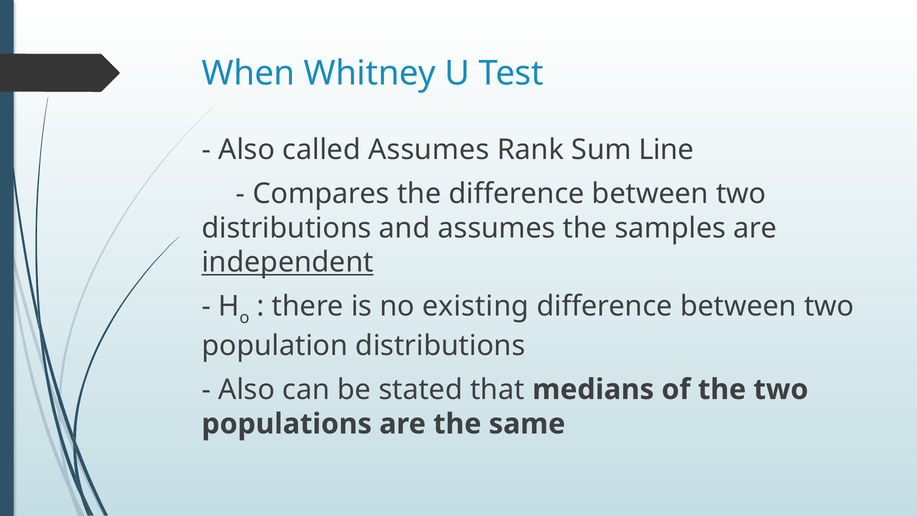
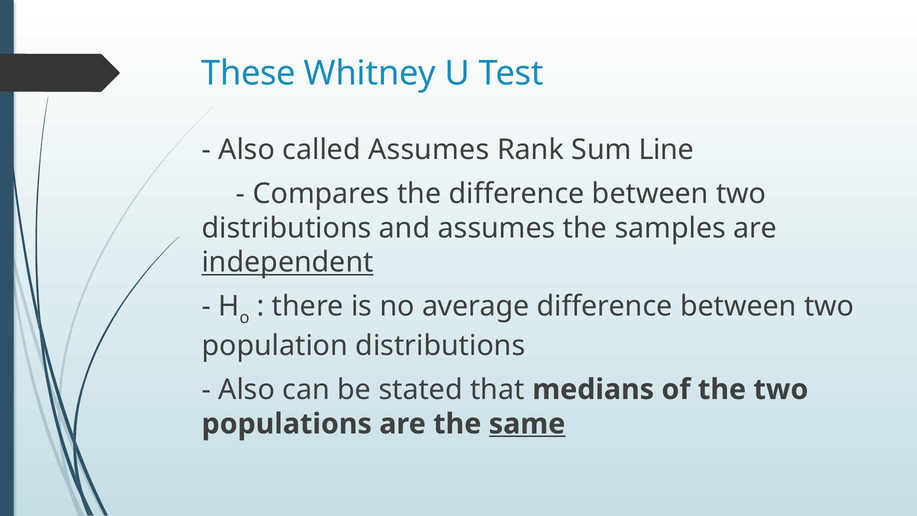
When: When -> These
existing: existing -> average
same underline: none -> present
